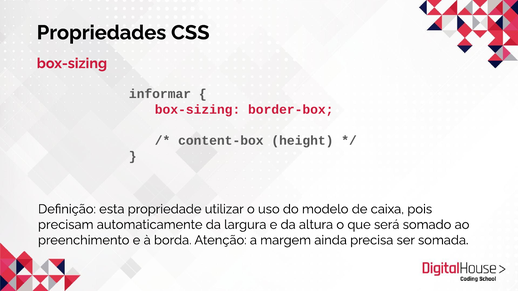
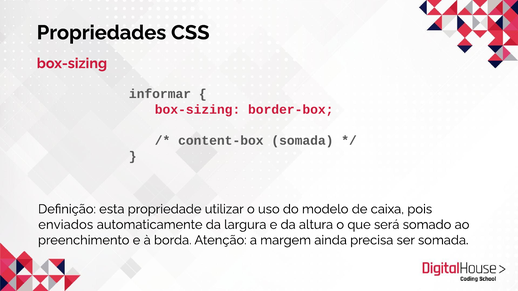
content-box height: height -> somada
precisam: precisam -> enviados
